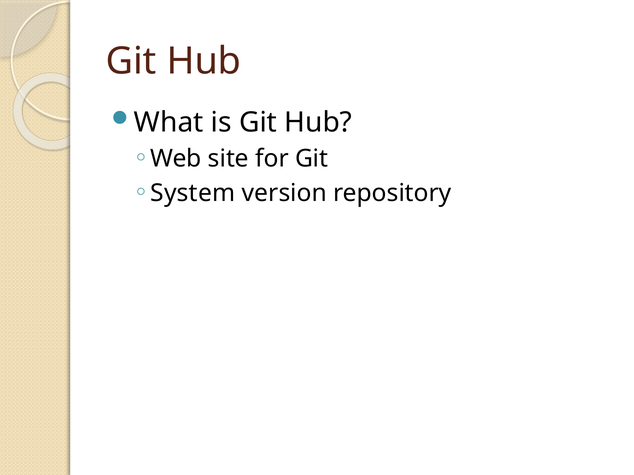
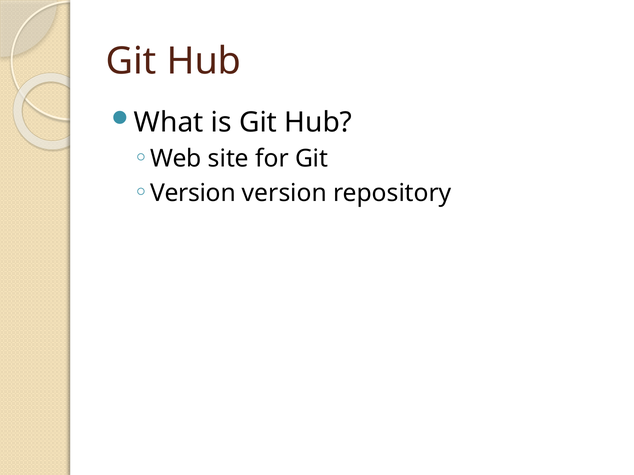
System at (193, 193): System -> Version
